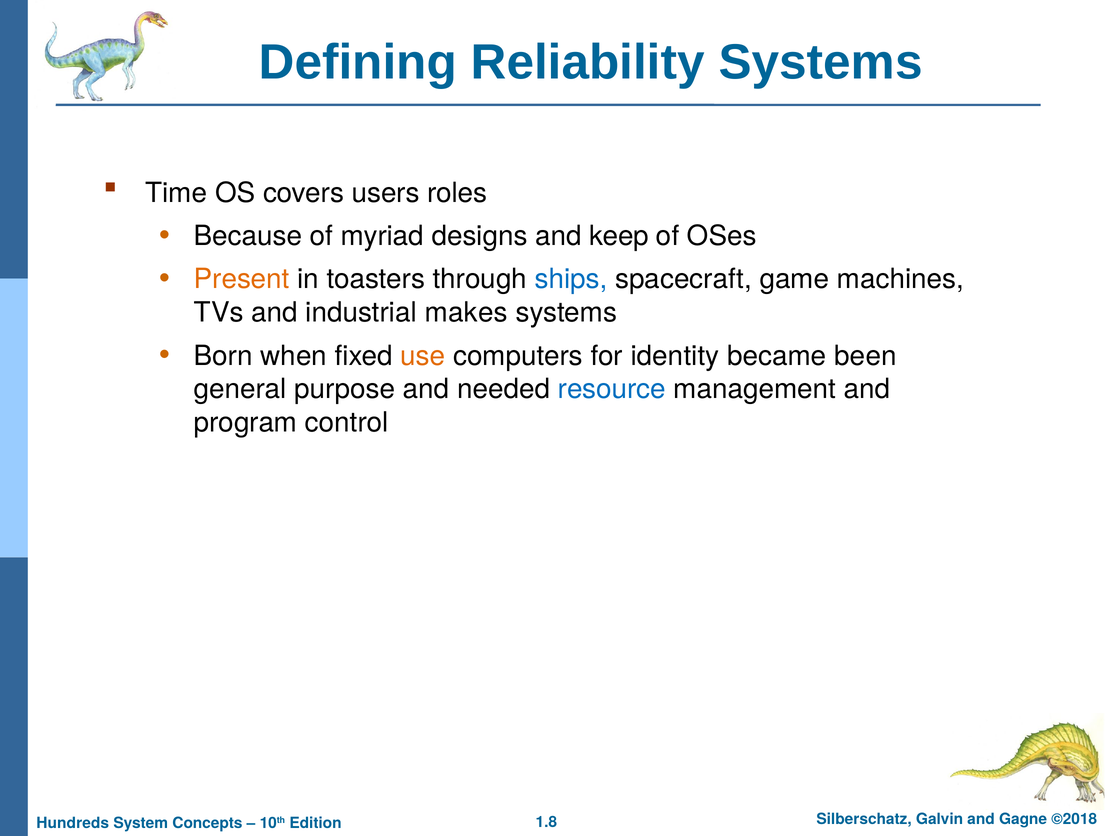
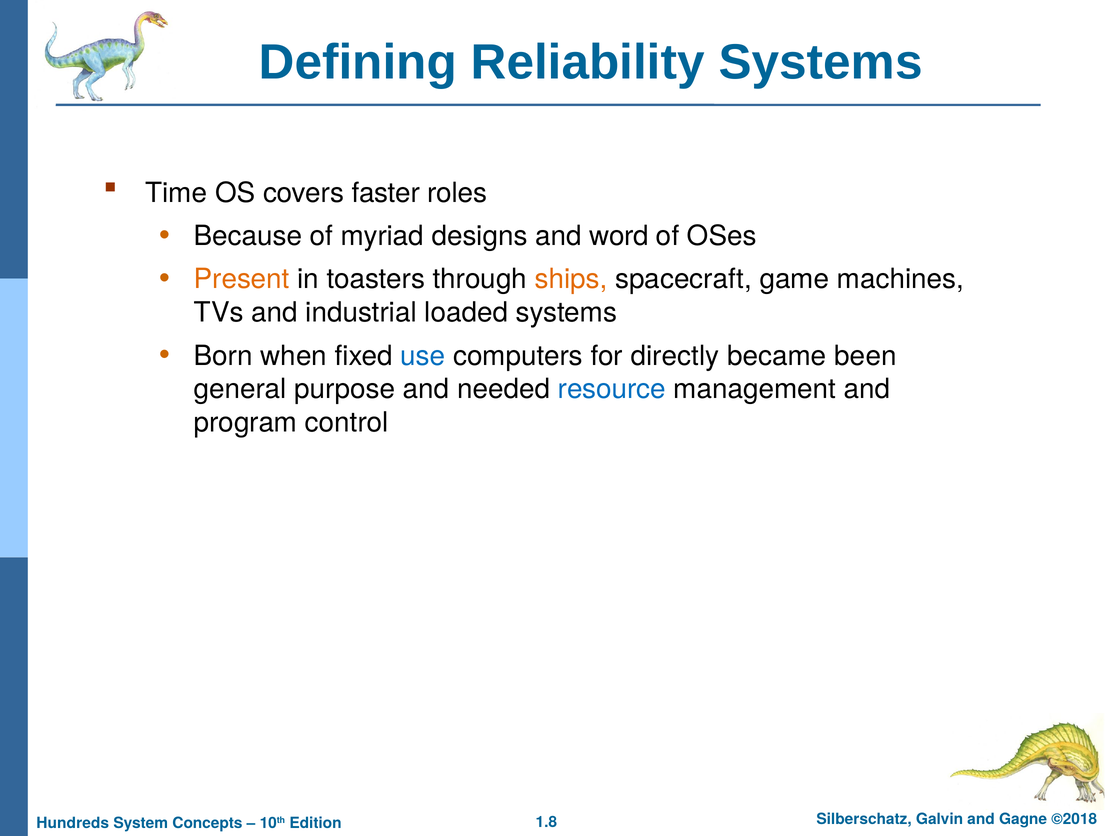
users: users -> faster
keep: keep -> word
ships colour: blue -> orange
makes: makes -> loaded
use colour: orange -> blue
identity: identity -> directly
